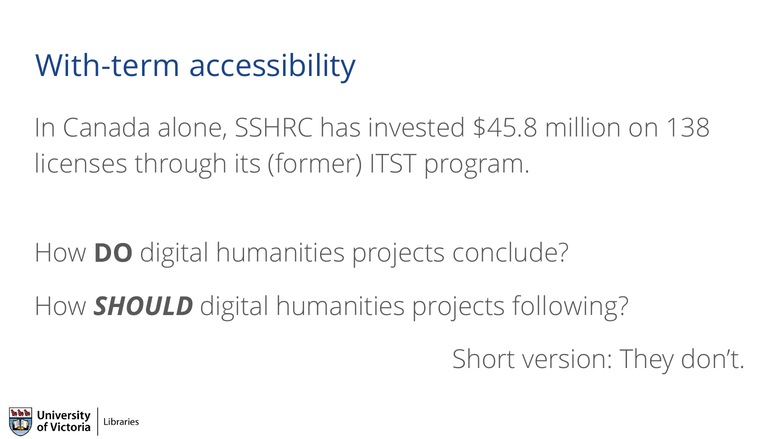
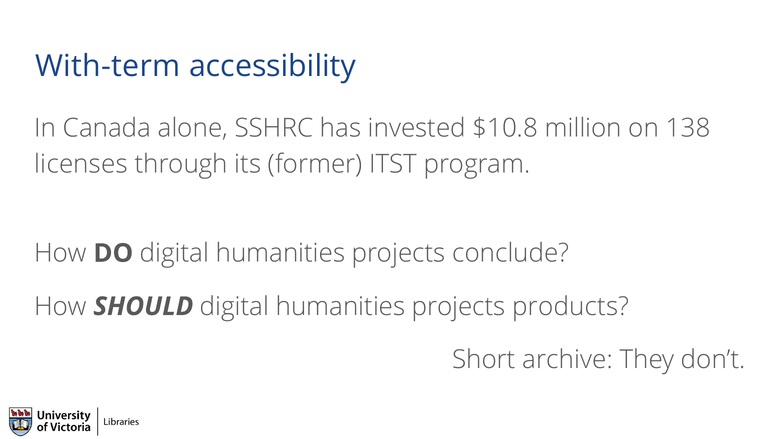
$45.8: $45.8 -> $10.8
following: following -> products
version: version -> archive
